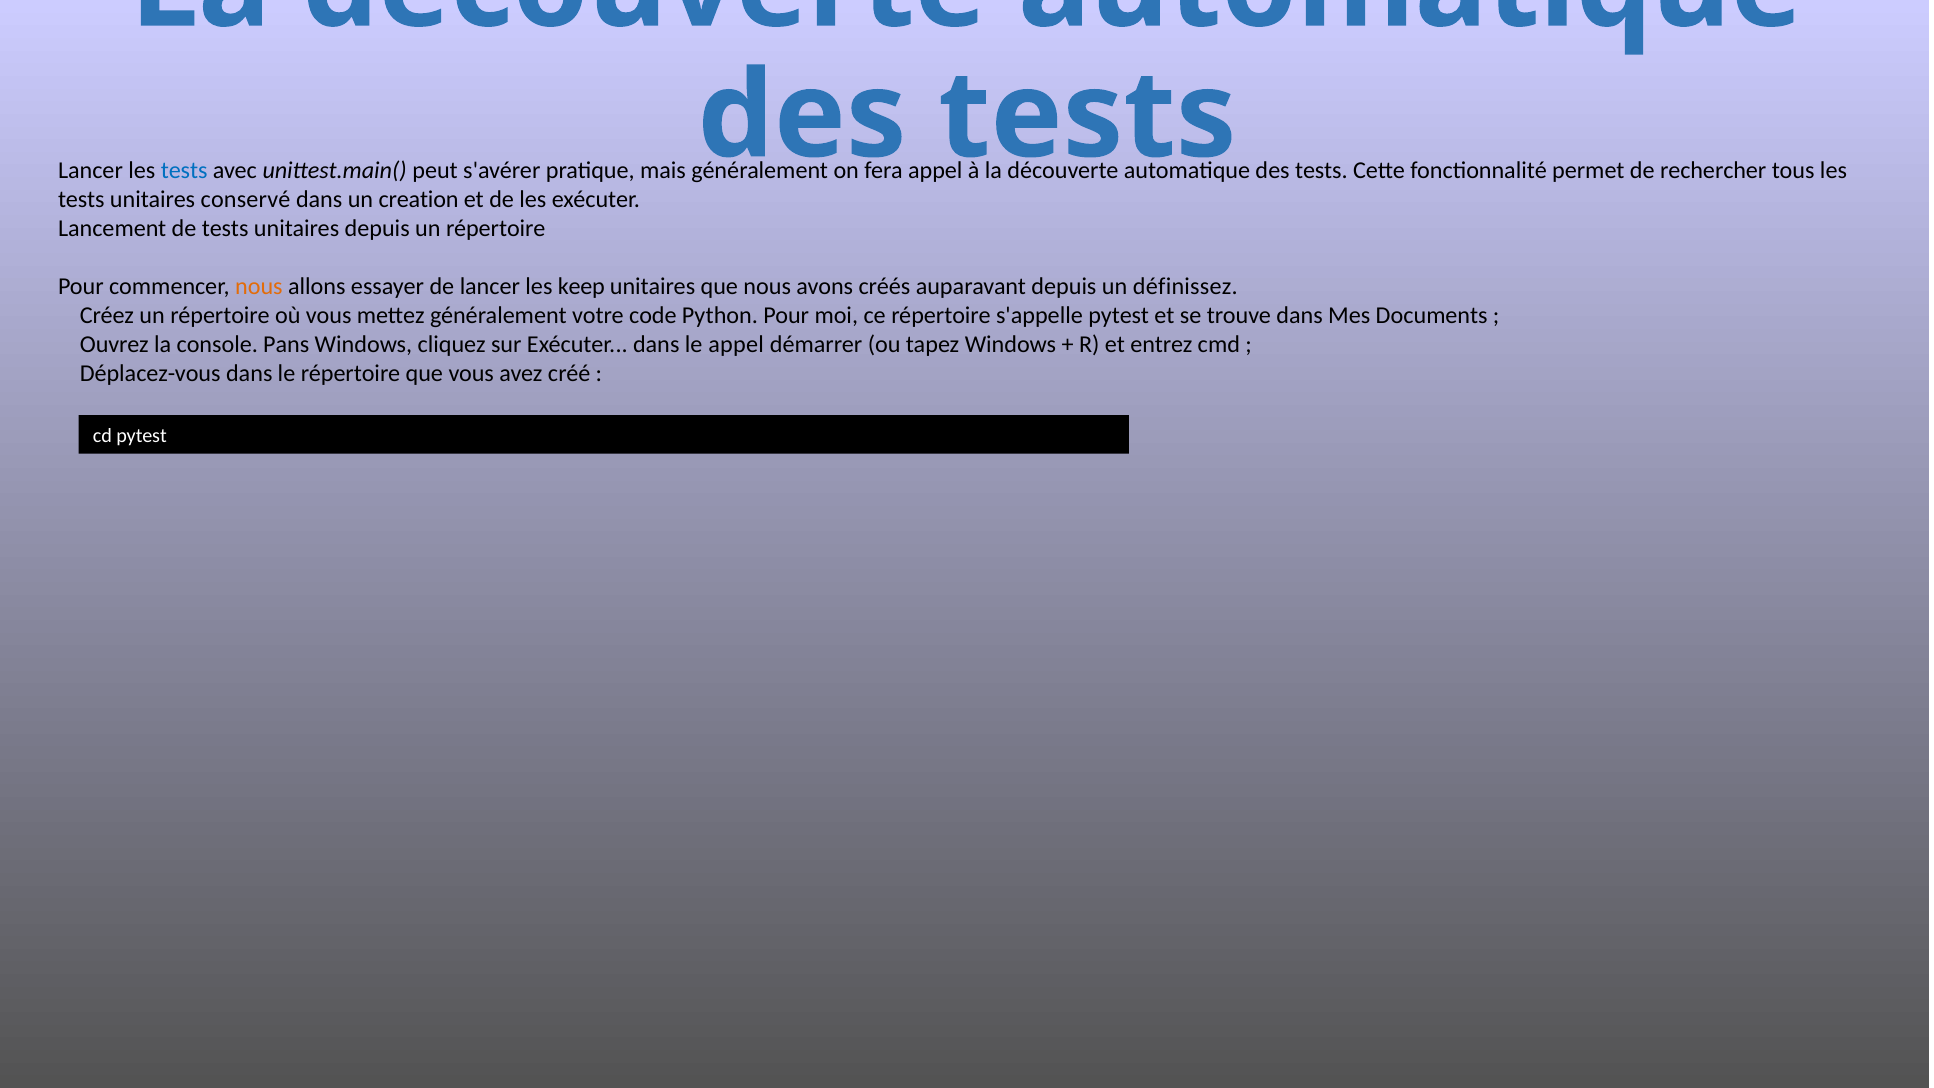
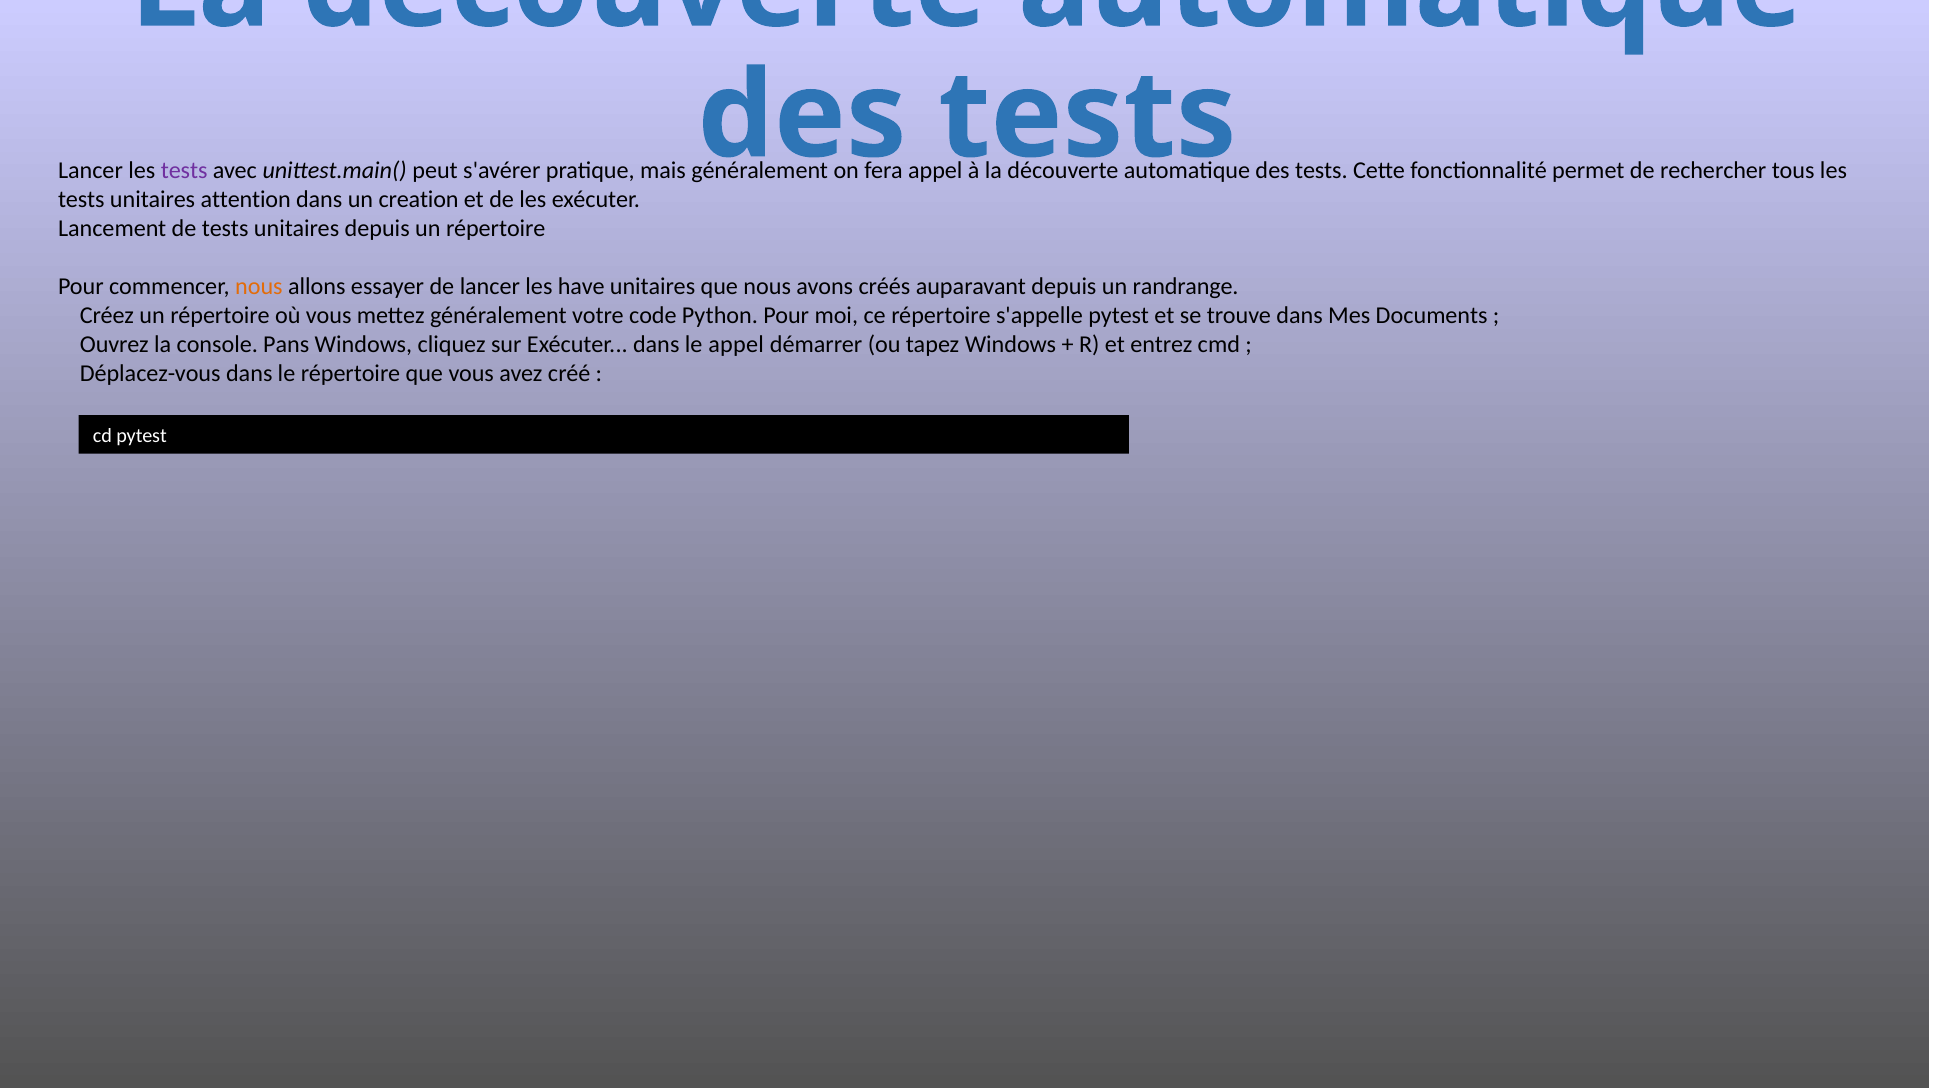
tests at (184, 170) colour: blue -> purple
conservé: conservé -> attention
keep: keep -> have
définissez: définissez -> randrange
